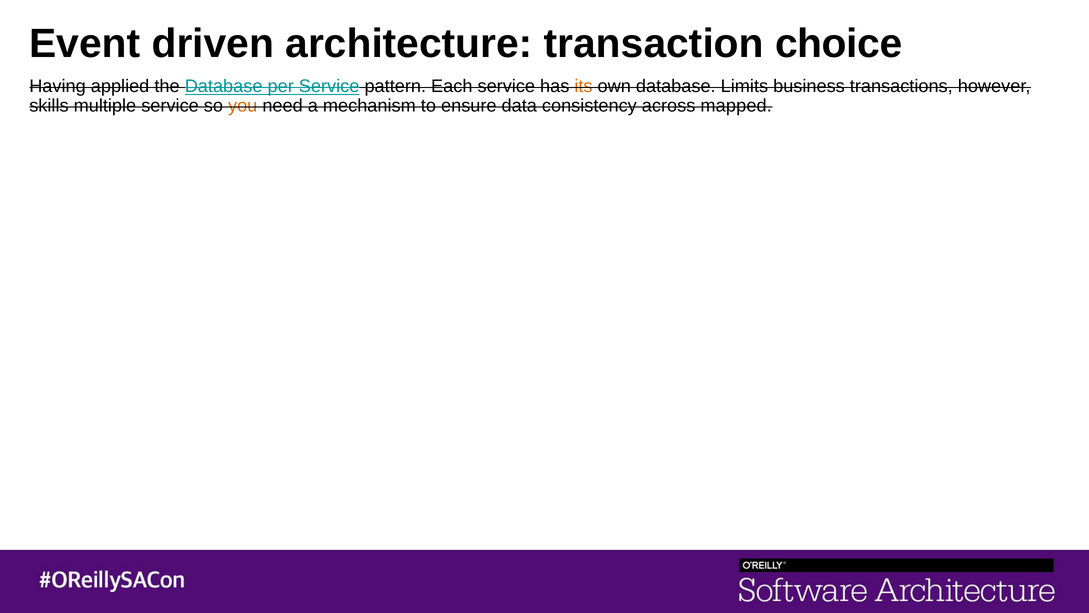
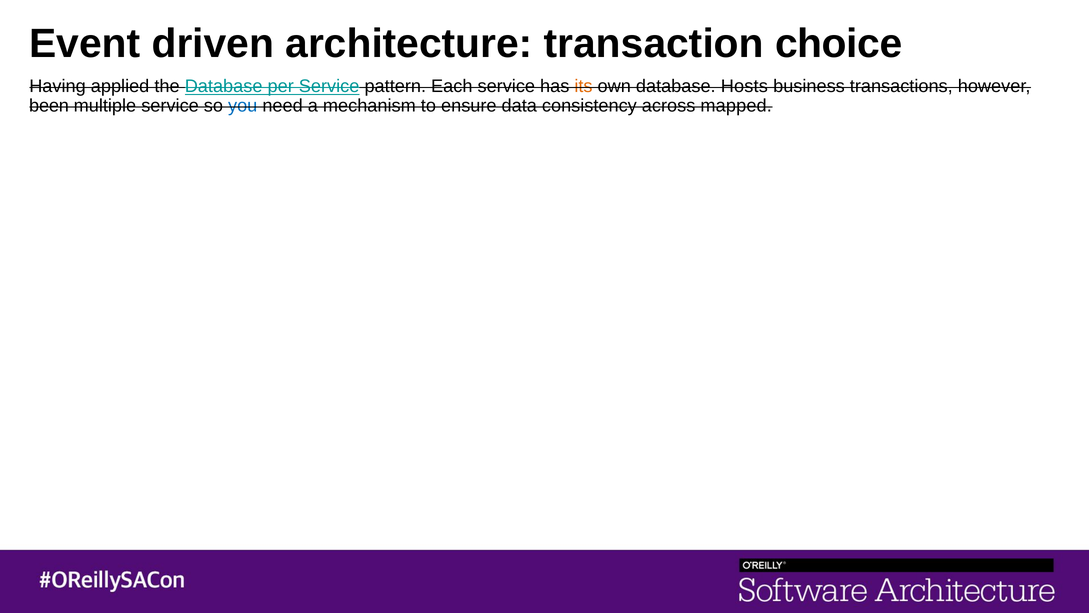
Limits: Limits -> Hosts
skills: skills -> been
you colour: orange -> blue
